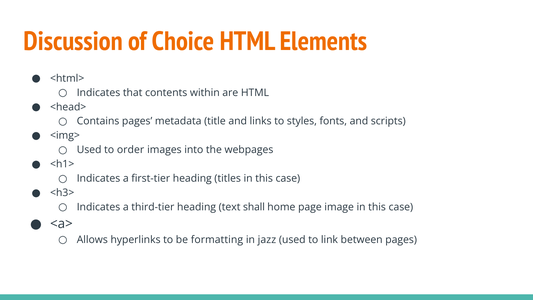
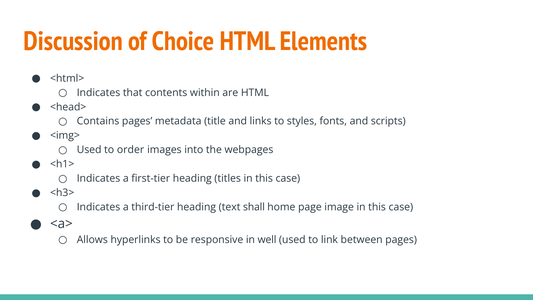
formatting: formatting -> responsive
jazz: jazz -> well
